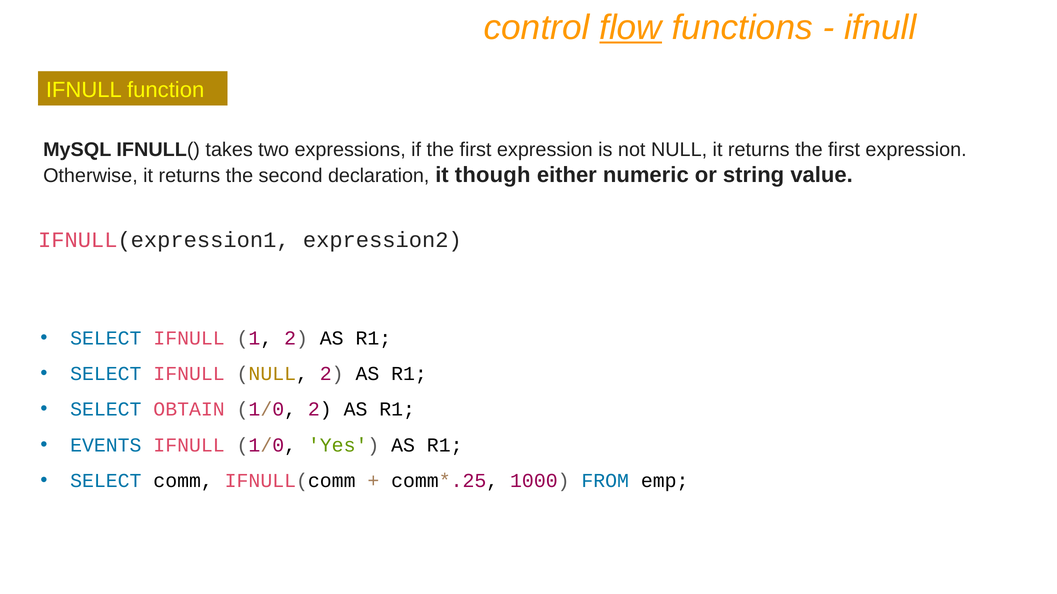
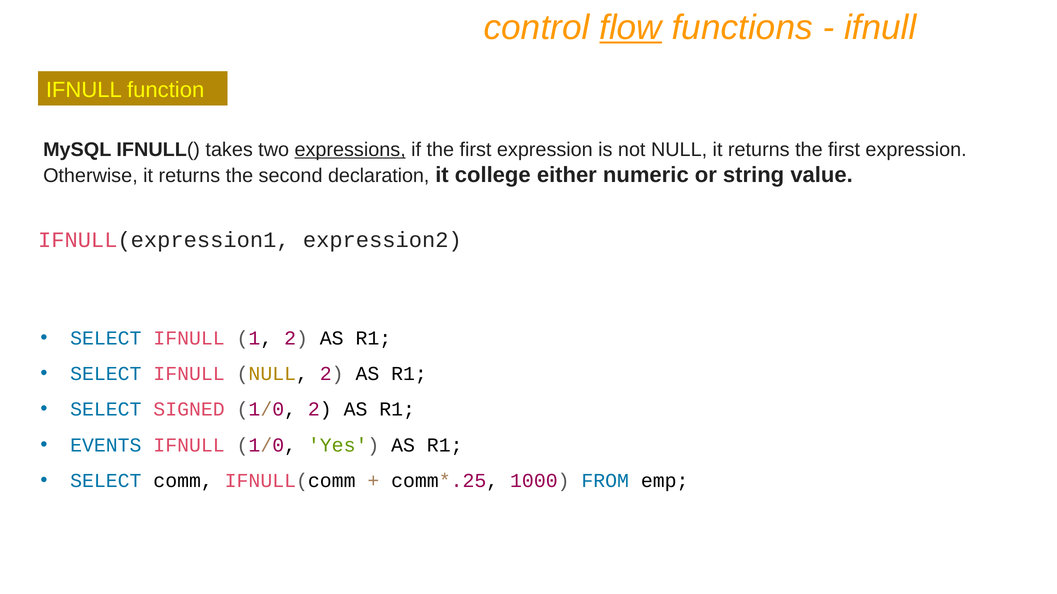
expressions underline: none -> present
though: though -> college
OBTAIN: OBTAIN -> SIGNED
